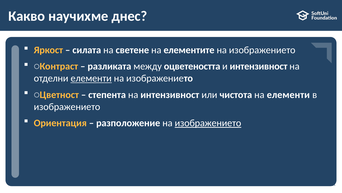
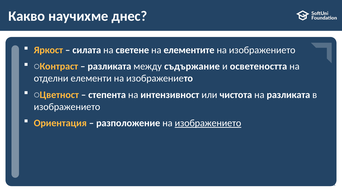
оцветеността: оцветеността -> съдържание
и интензивност: интензивност -> осветеността
елементи at (91, 78) underline: present -> none
на елементи: елементи -> разликата
